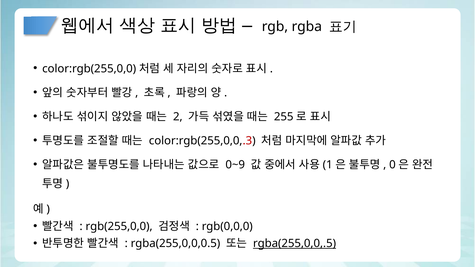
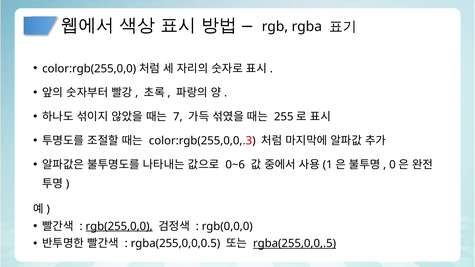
2: 2 -> 7
0~9: 0~9 -> 0~6
rgb(255,0,0 underline: none -> present
